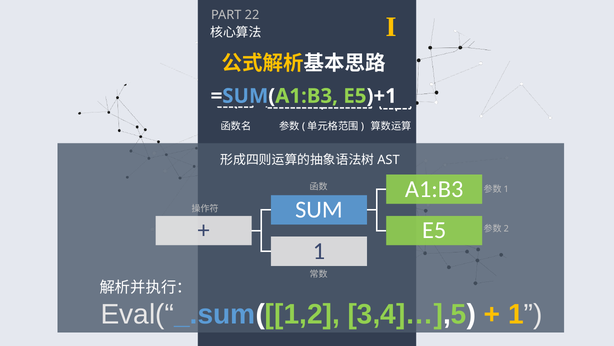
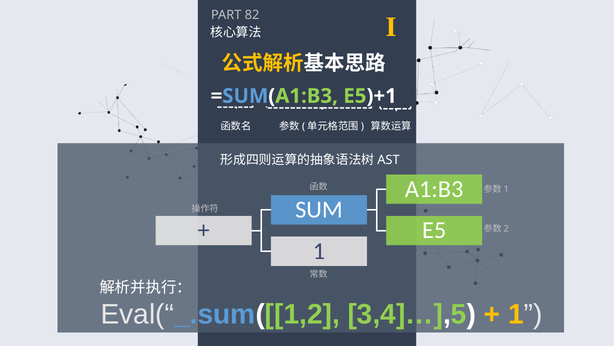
22: 22 -> 82
